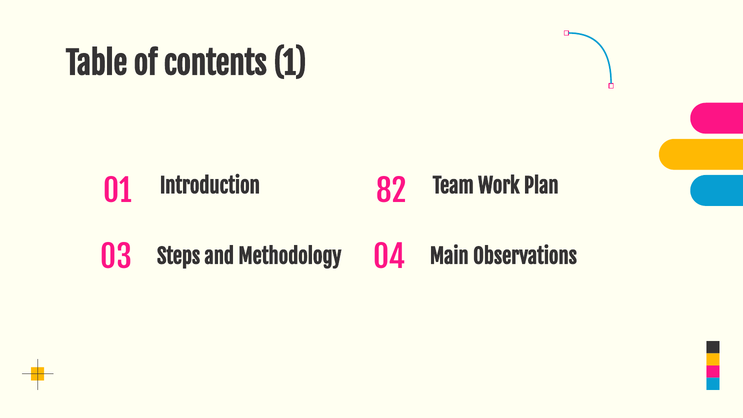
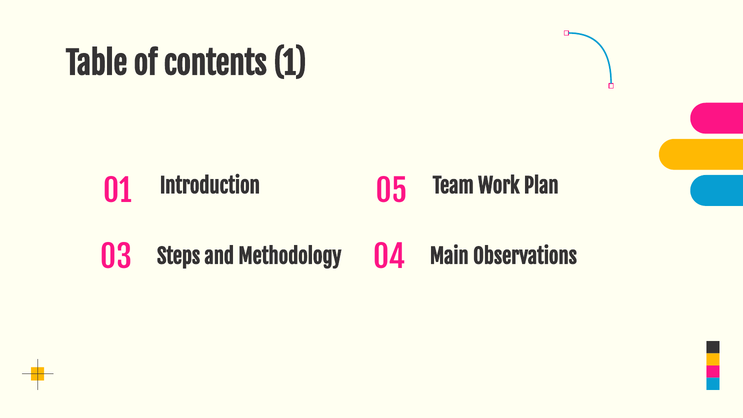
82: 82 -> 05
